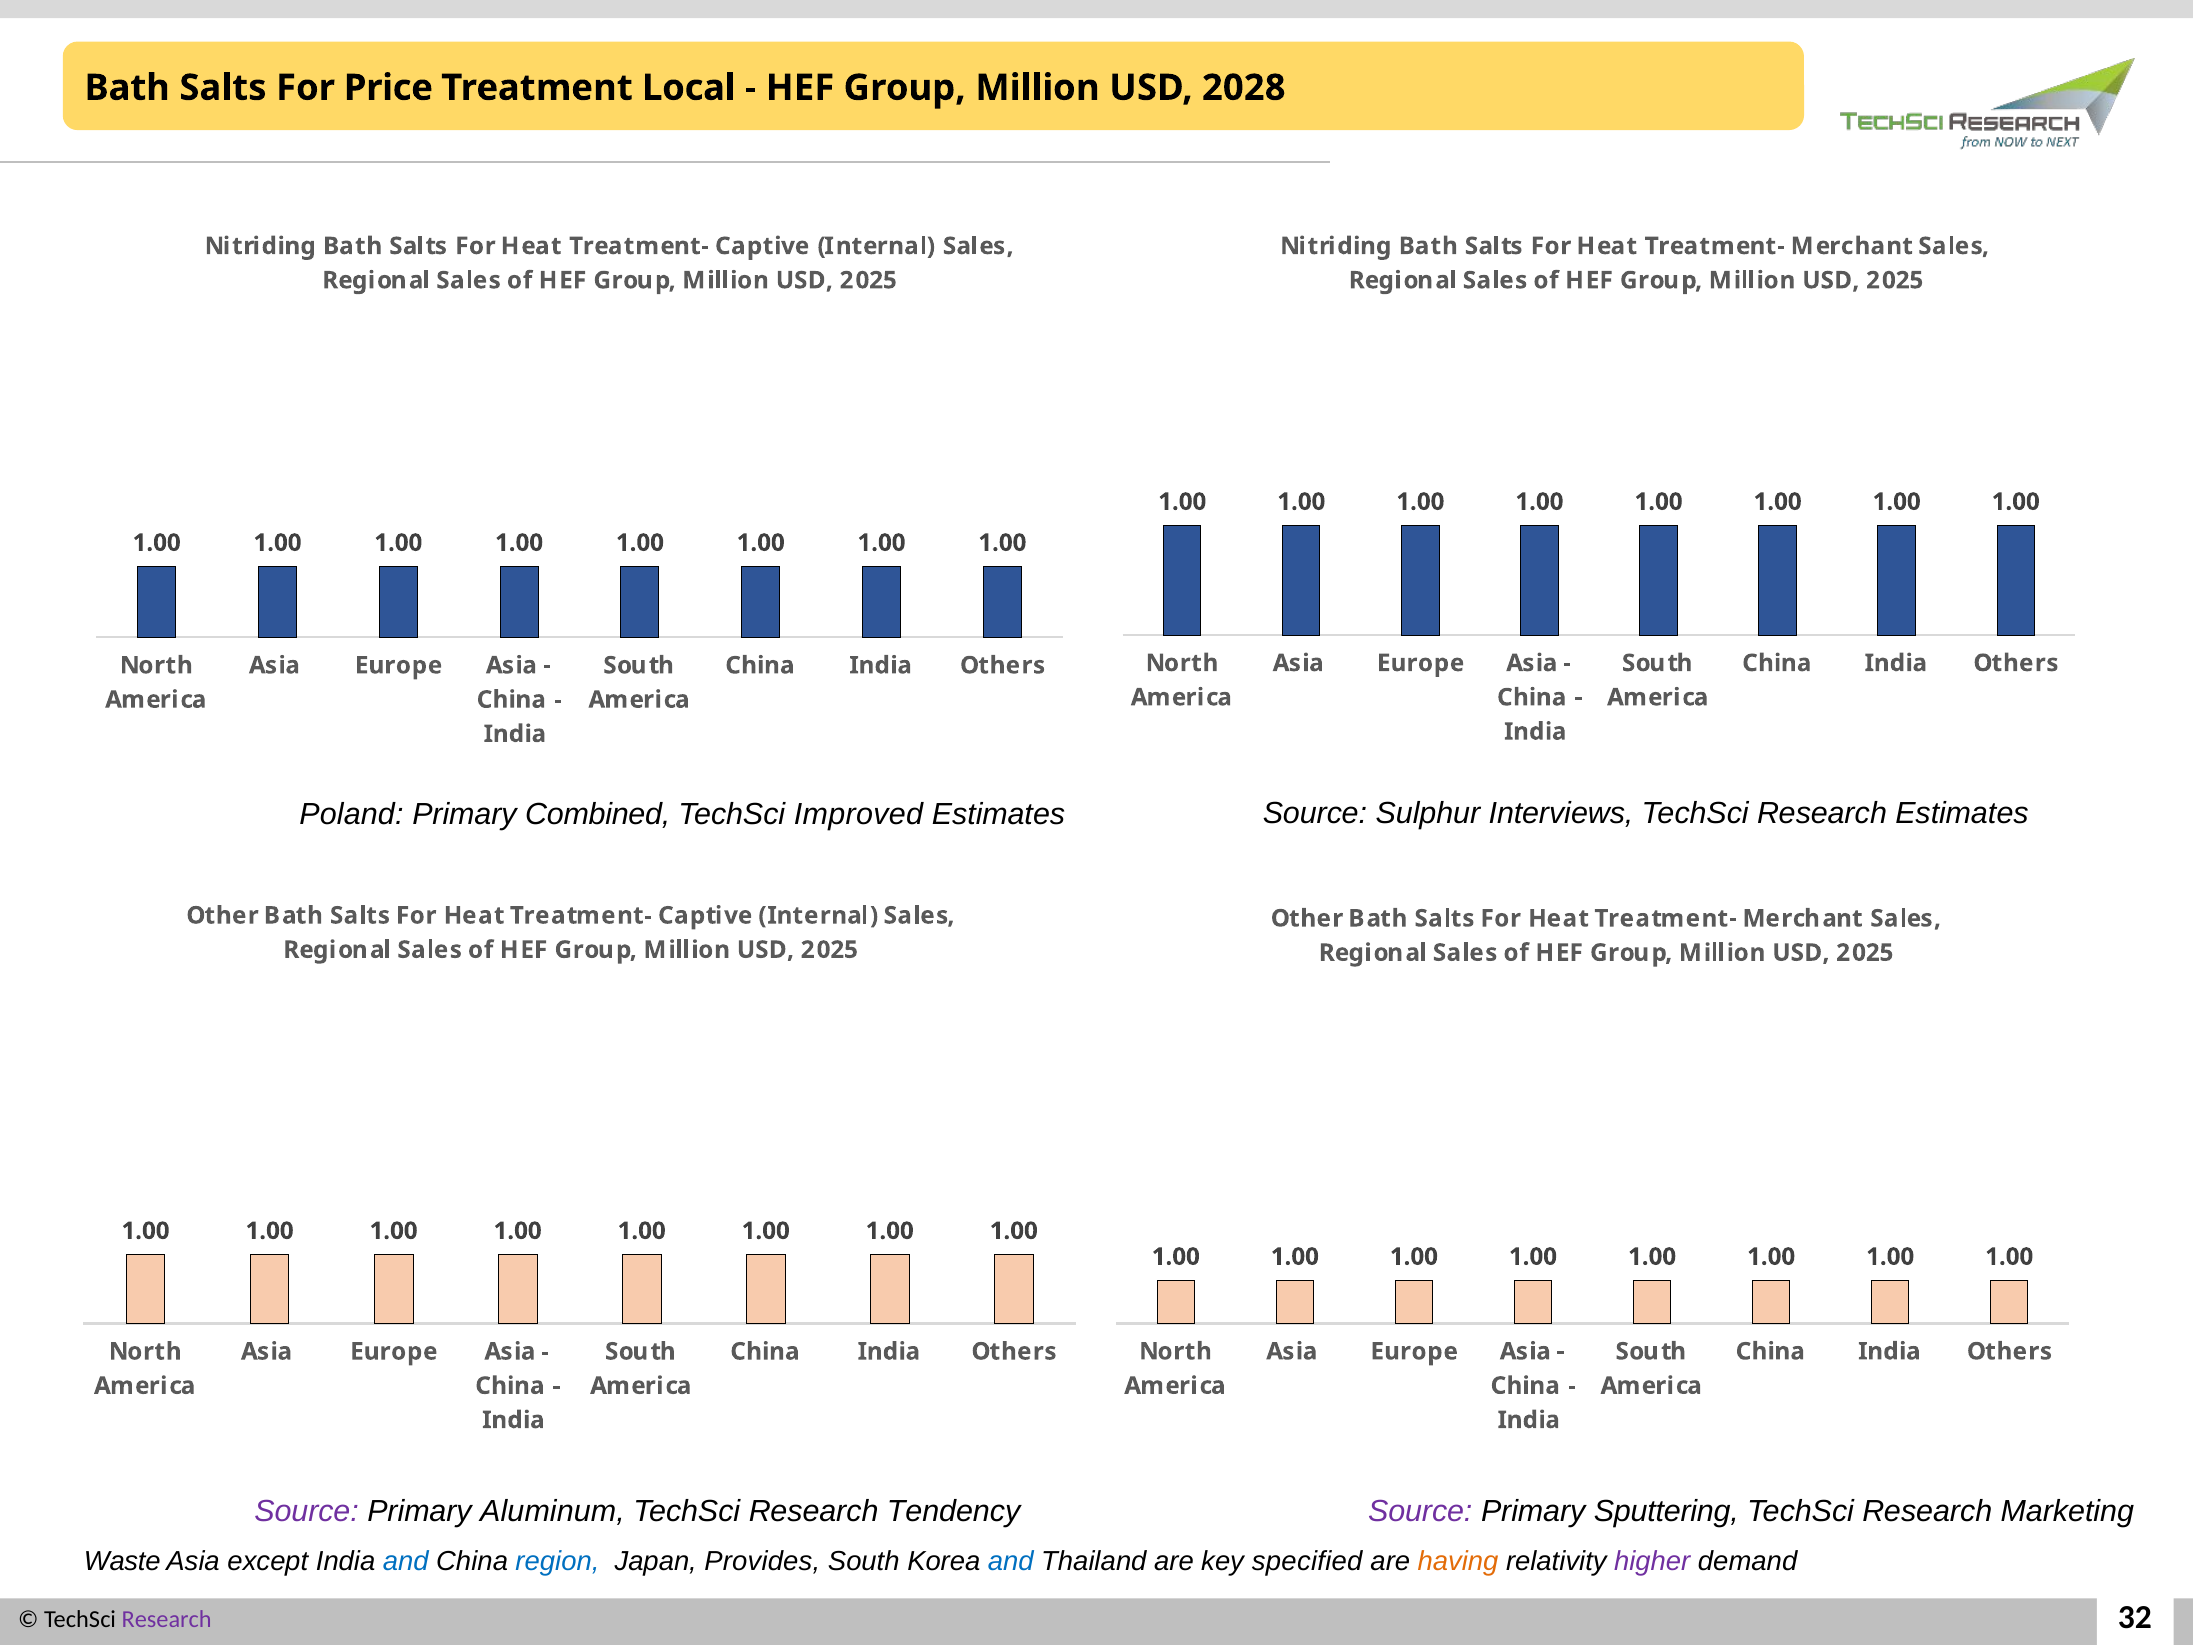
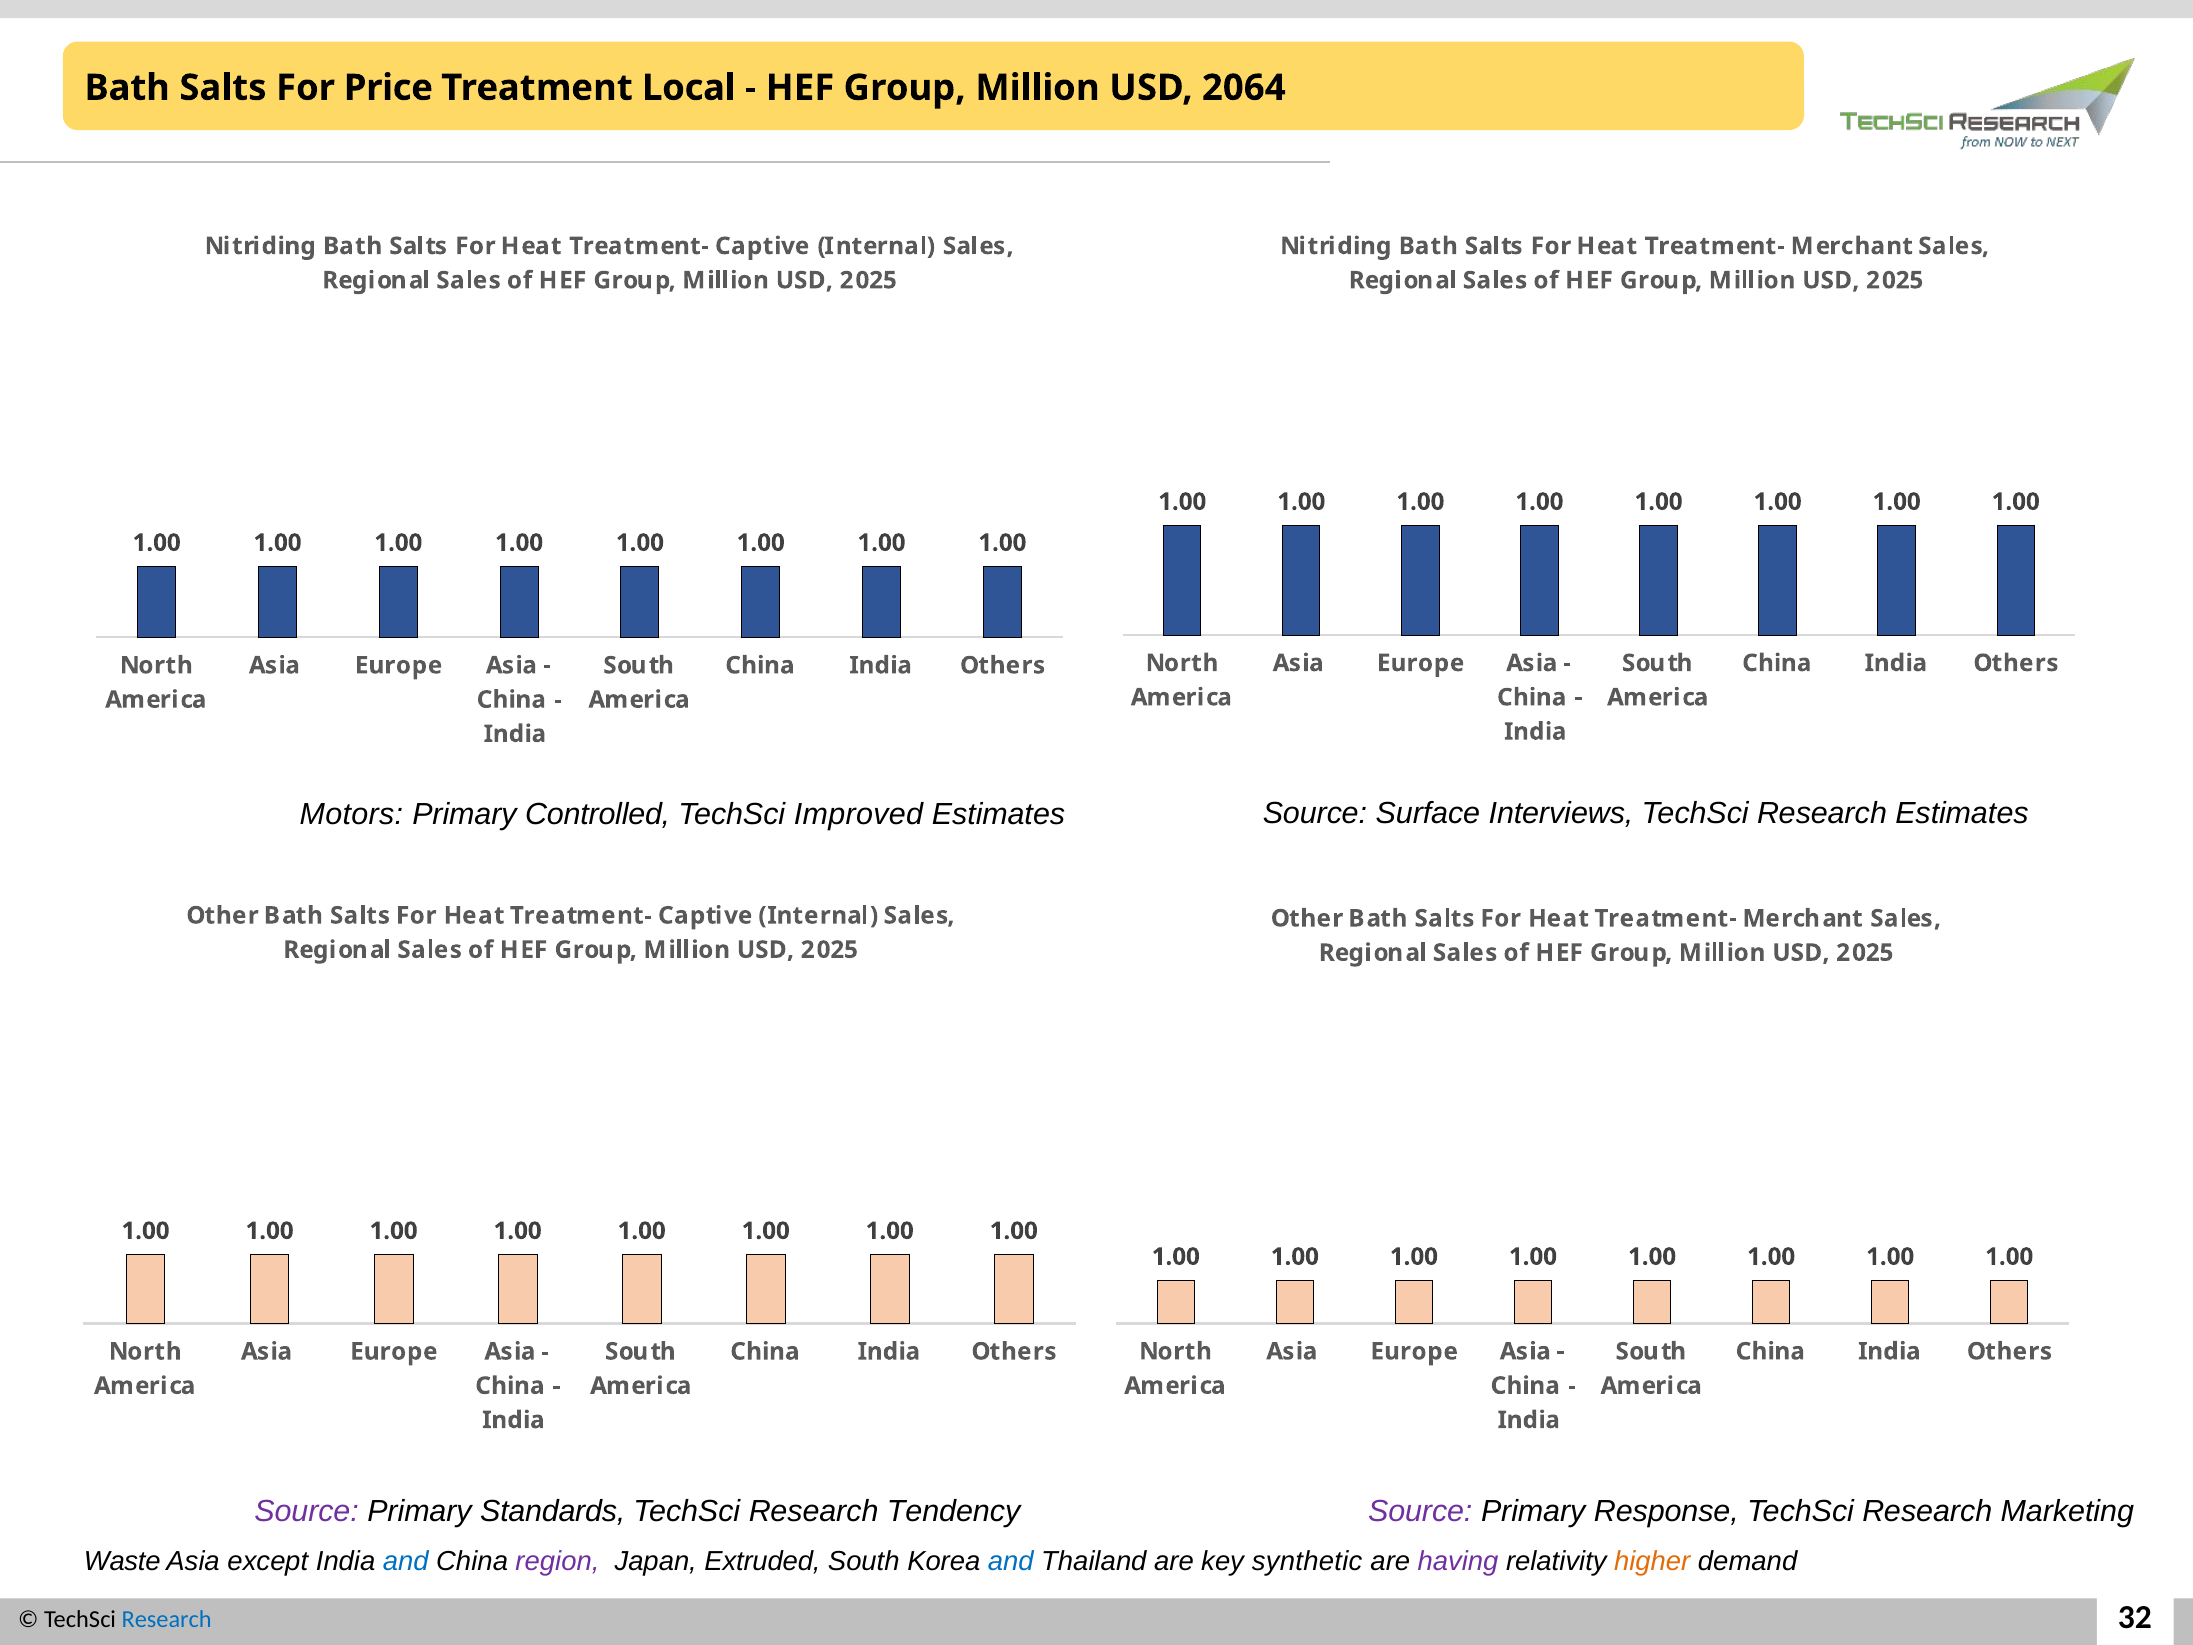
2028: 2028 -> 2064
Sulphur: Sulphur -> Surface
Poland: Poland -> Motors
Combined: Combined -> Controlled
Aluminum: Aluminum -> Standards
Sputtering: Sputtering -> Response
region colour: blue -> purple
Provides: Provides -> Extruded
specified: specified -> synthetic
having colour: orange -> purple
higher colour: purple -> orange
Research at (167, 1619) colour: purple -> blue
